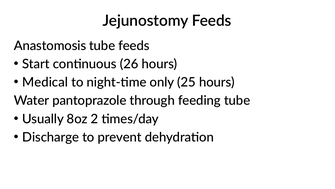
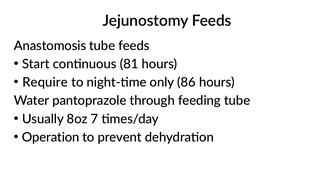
26: 26 -> 81
Medical: Medical -> Require
25: 25 -> 86
2: 2 -> 7
Discharge: Discharge -> Operation
